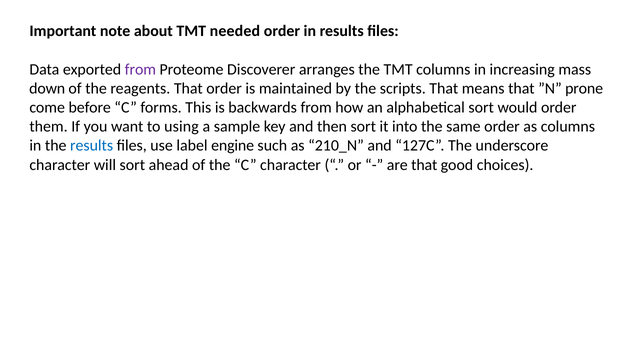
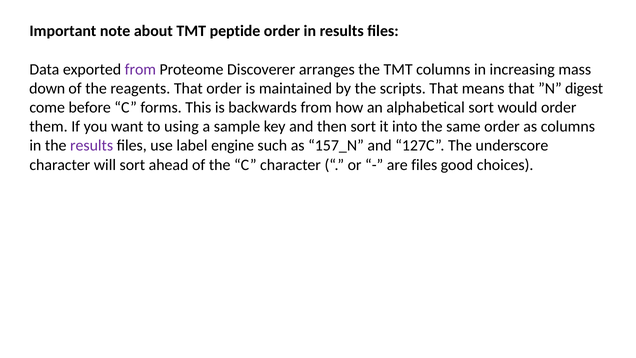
needed: needed -> peptide
prone: prone -> digest
results at (92, 146) colour: blue -> purple
210_N: 210_N -> 157_N
are that: that -> files
